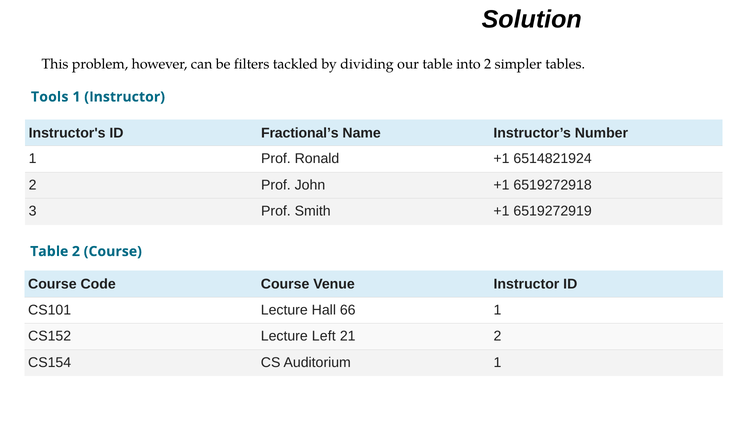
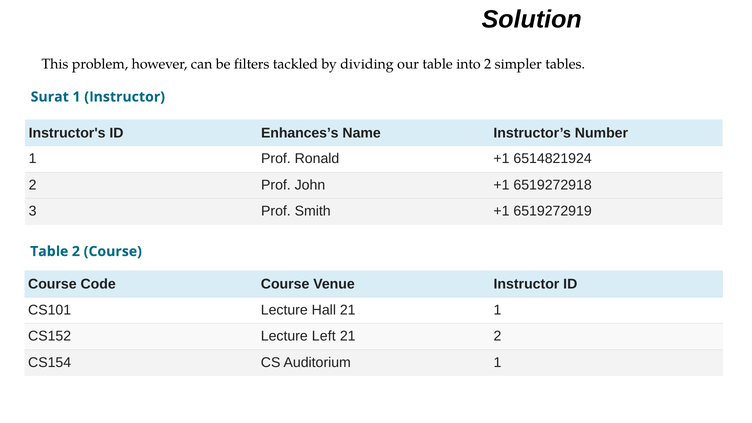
Tools: Tools -> Surat
Fractional’s: Fractional’s -> Enhances’s
Hall 66: 66 -> 21
